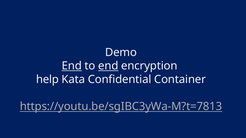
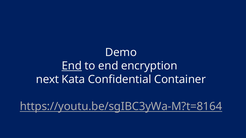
end at (108, 66) underline: present -> none
help: help -> next
https://youtu.be/sgIBC3yWa-M?t=7813: https://youtu.be/sgIBC3yWa-M?t=7813 -> https://youtu.be/sgIBC3yWa-M?t=8164
